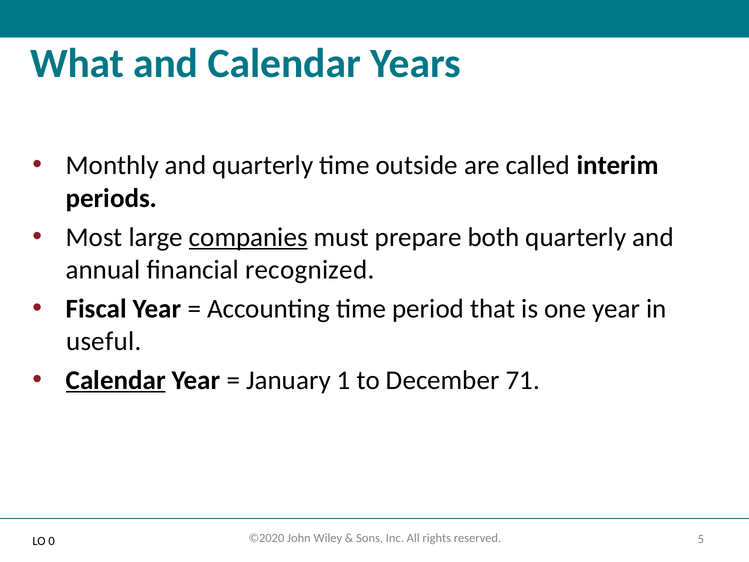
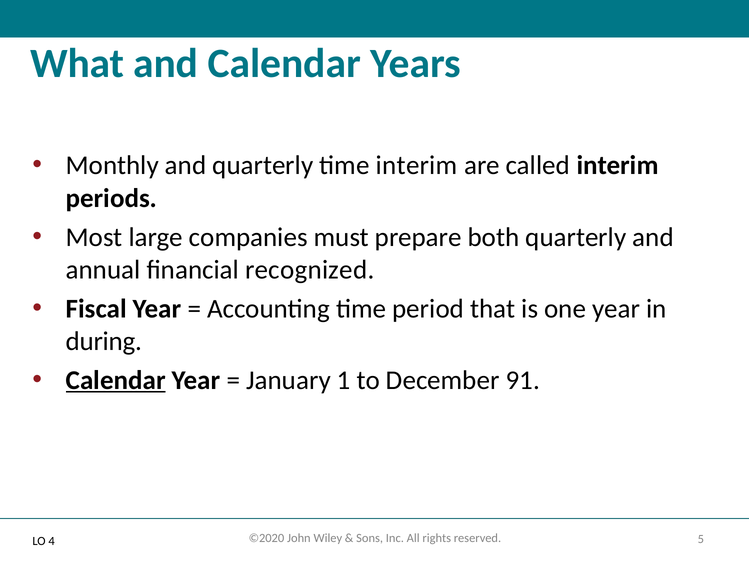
time outside: outside -> interim
companies underline: present -> none
useful: useful -> during
71: 71 -> 91
0: 0 -> 4
